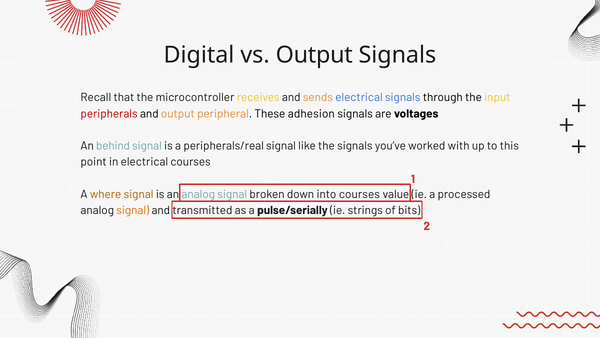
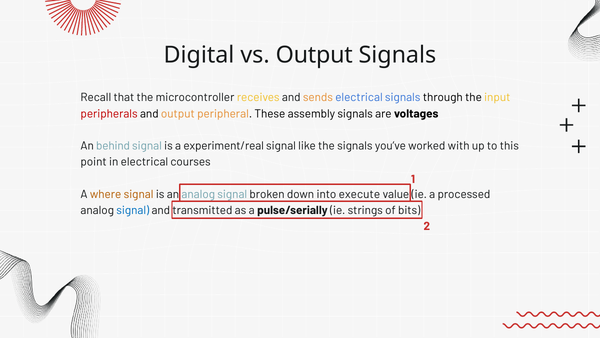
adhesion: adhesion -> assembly
peripherals/real: peripherals/real -> experiment/real
into courses: courses -> execute
signal at (133, 210) colour: orange -> blue
